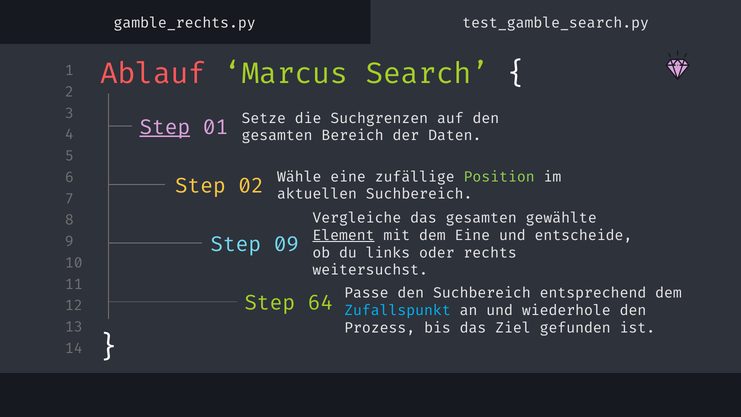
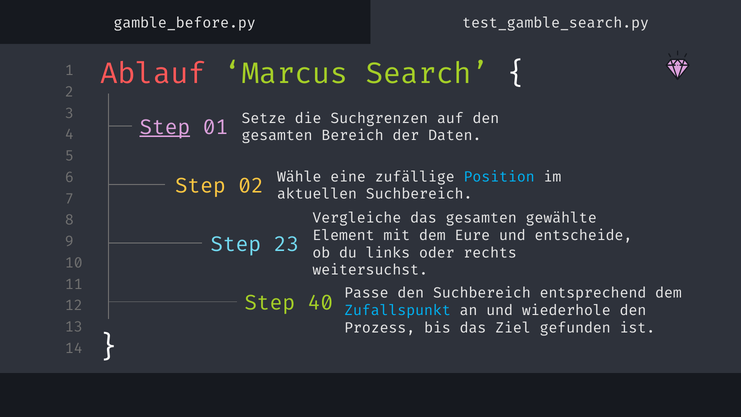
gamble_rechts.py: gamble_rechts.py -> gamble_before.py
Position colour: light green -> light blue
Element underline: present -> none
dem Eine: Eine -> Eure
09: 09 -> 23
64: 64 -> 40
